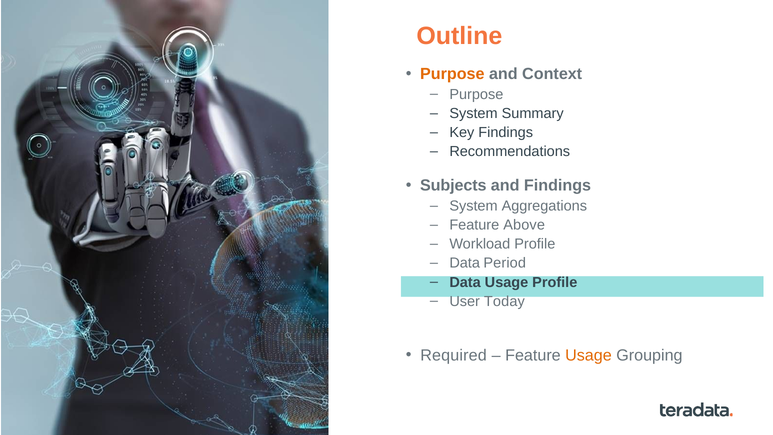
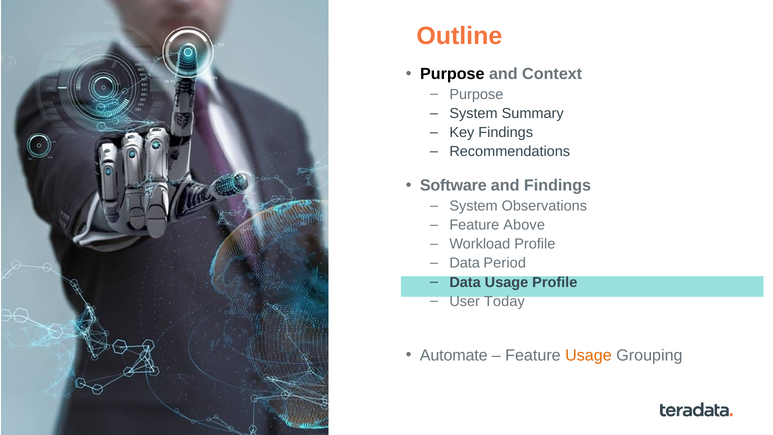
Purpose at (452, 74) colour: orange -> black
Subjects: Subjects -> Software
Aggregations: Aggregations -> Observations
Required: Required -> Automate
